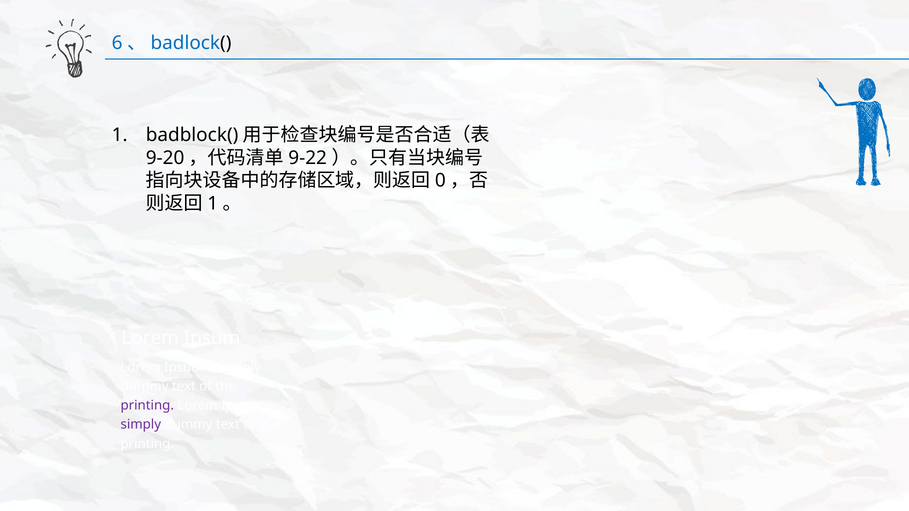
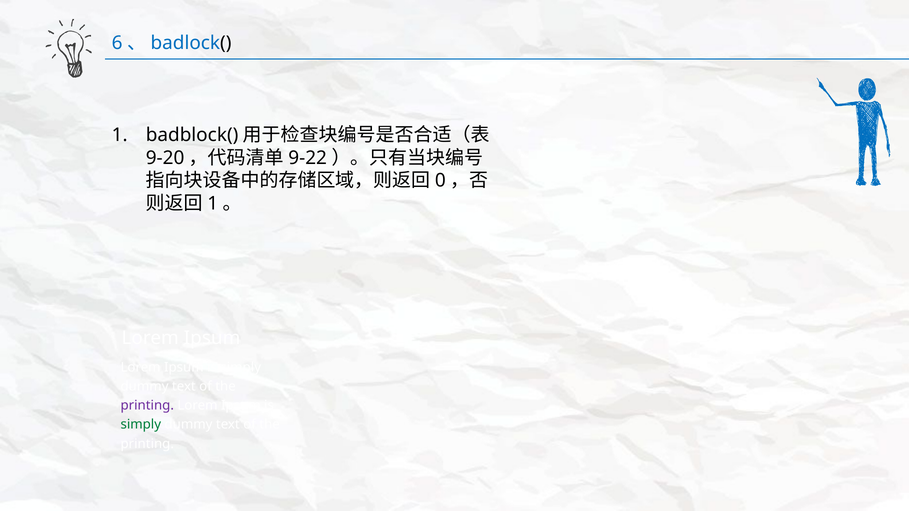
simply at (141, 425) colour: purple -> green
